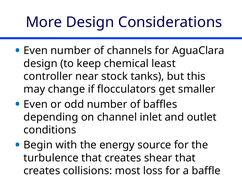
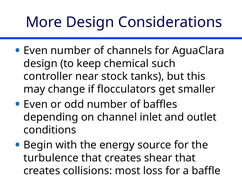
least: least -> such
